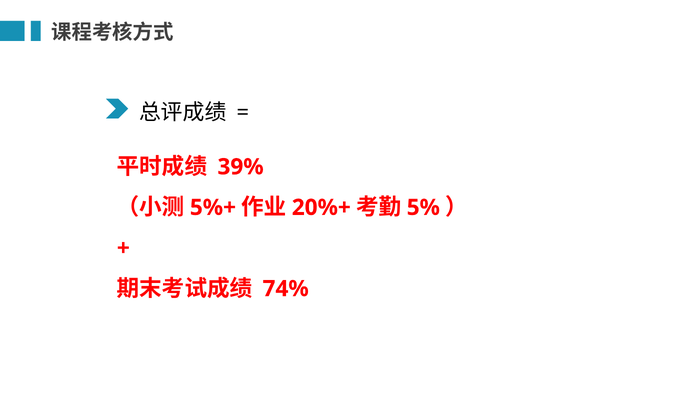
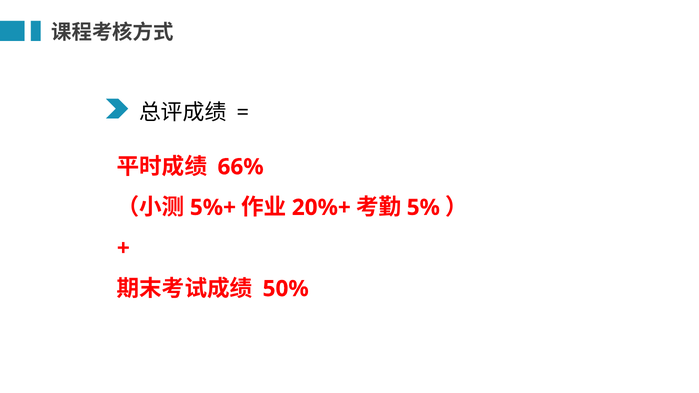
39%: 39% -> 66%
74%: 74% -> 50%
